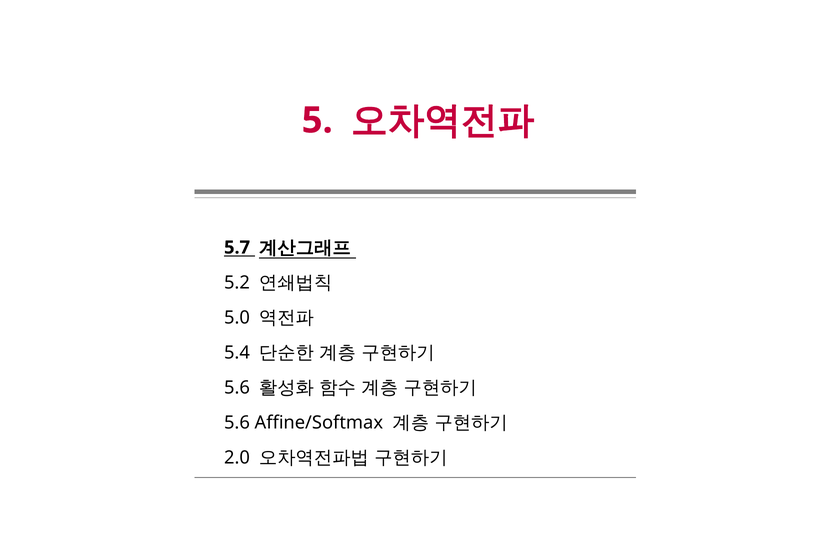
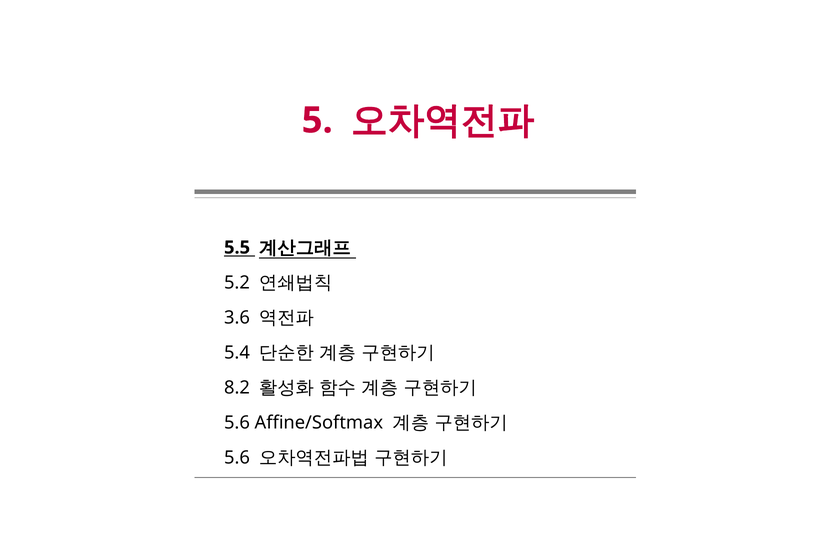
5.7: 5.7 -> 5.5
5.0: 5.0 -> 3.6
5.6 at (237, 388): 5.6 -> 8.2
2.0 at (237, 458): 2.0 -> 5.6
